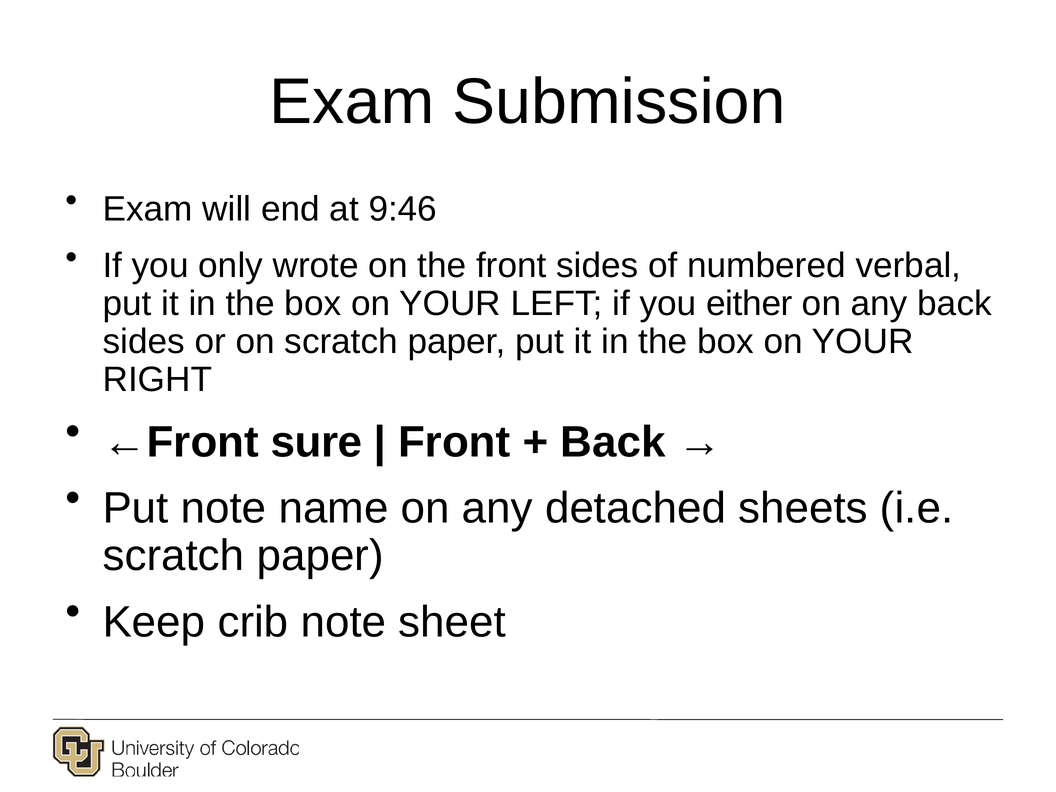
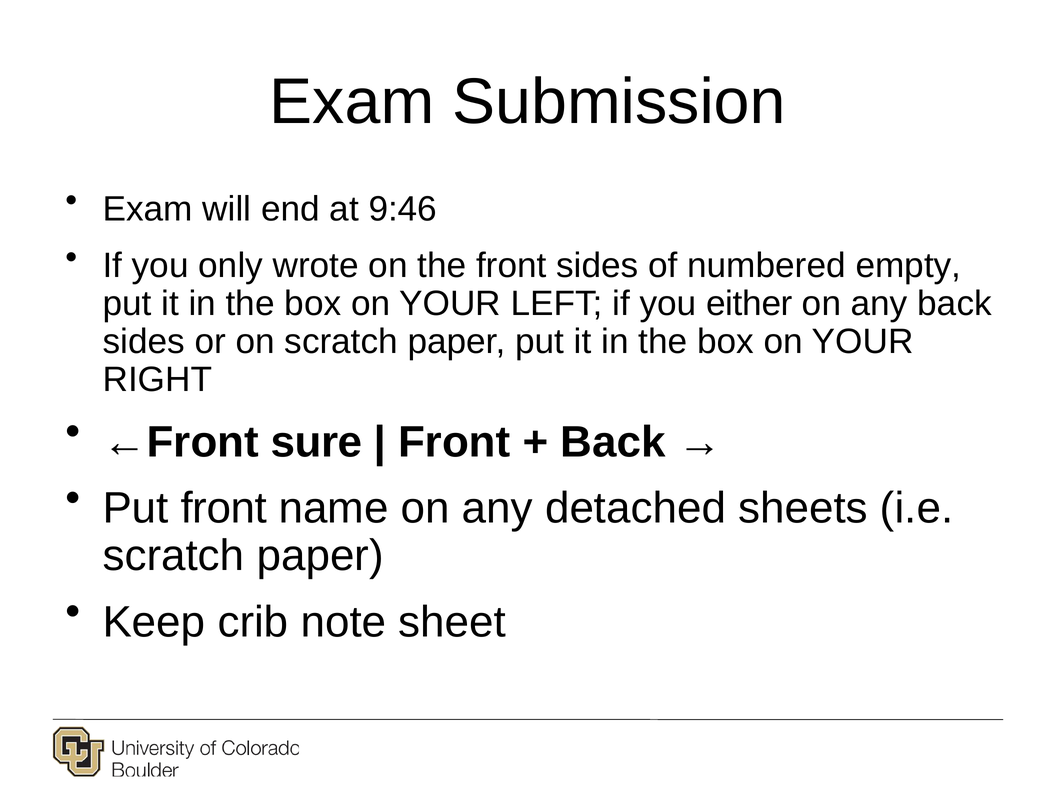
verbal: verbal -> empty
Put note: note -> front
